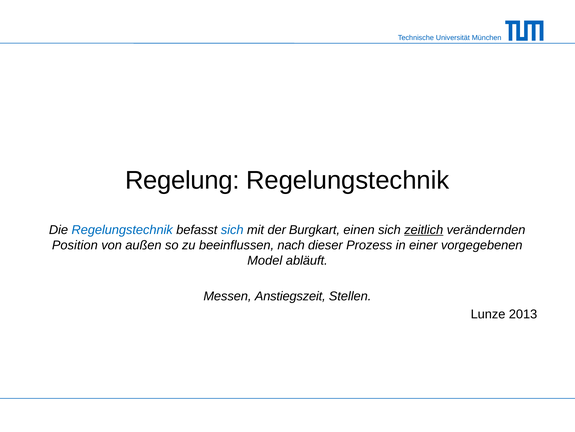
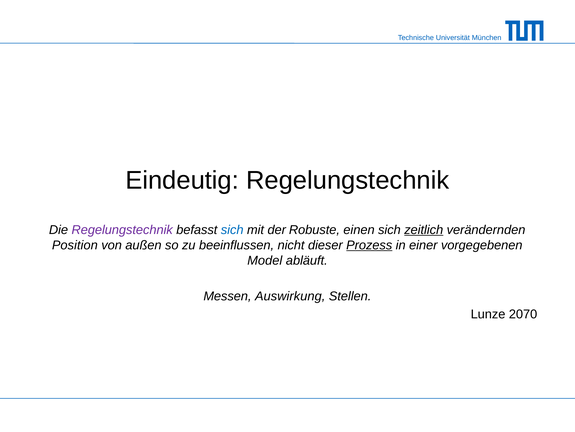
Regelung: Regelung -> Eindeutig
Regelungstechnik at (122, 229) colour: blue -> purple
Burgkart: Burgkart -> Robuste
nach: nach -> nicht
Prozess underline: none -> present
Anstiegszeit: Anstiegszeit -> Auswirkung
2013: 2013 -> 2070
